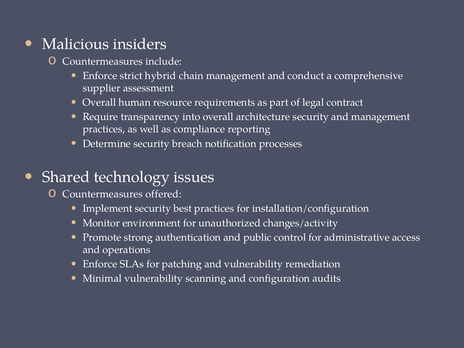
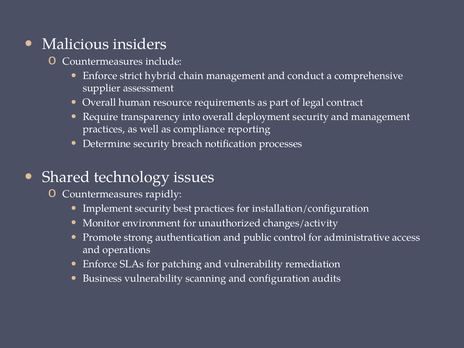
architecture: architecture -> deployment
offered: offered -> rapidly
Minimal: Minimal -> Business
